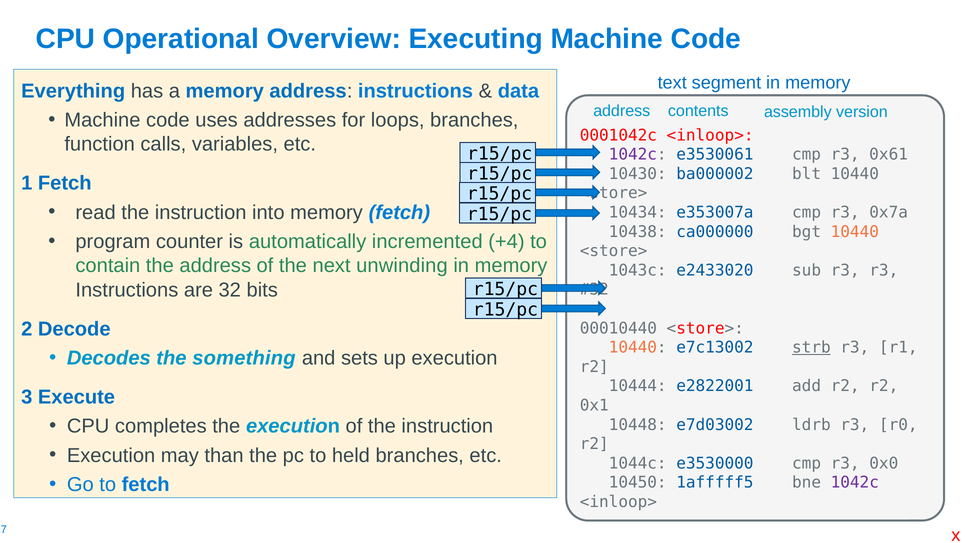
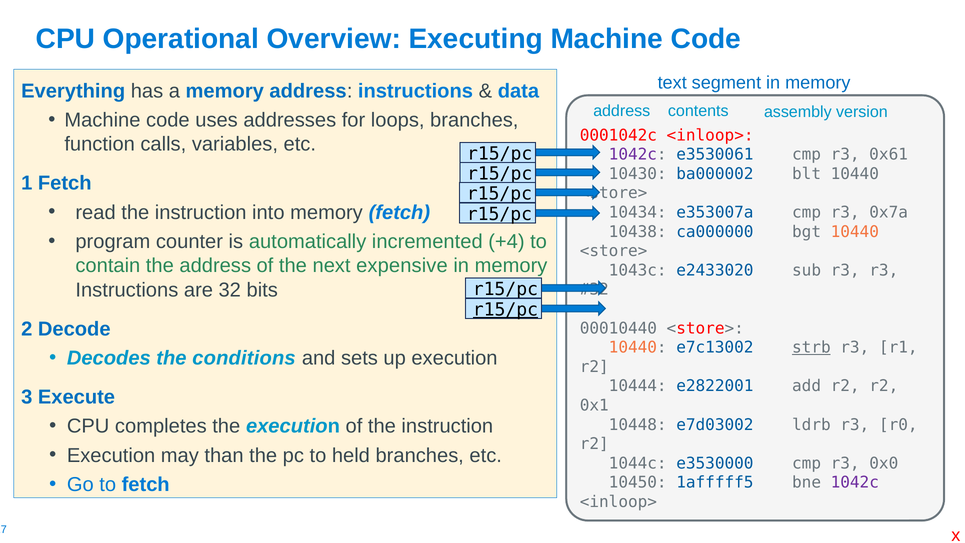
unwinding: unwinding -> expensive
r15/pc at (505, 310) underline: none -> present
something: something -> conditions
